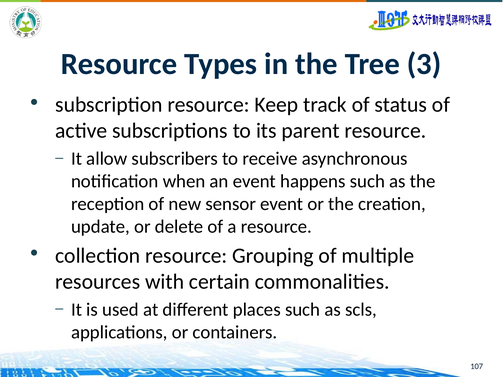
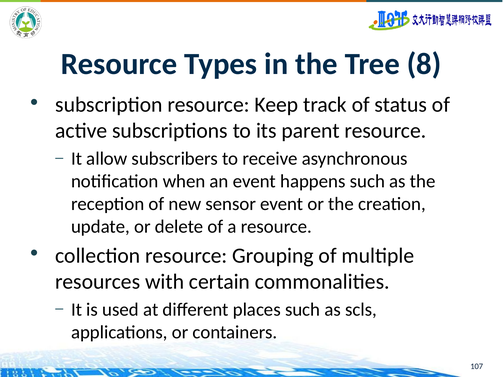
3: 3 -> 8
